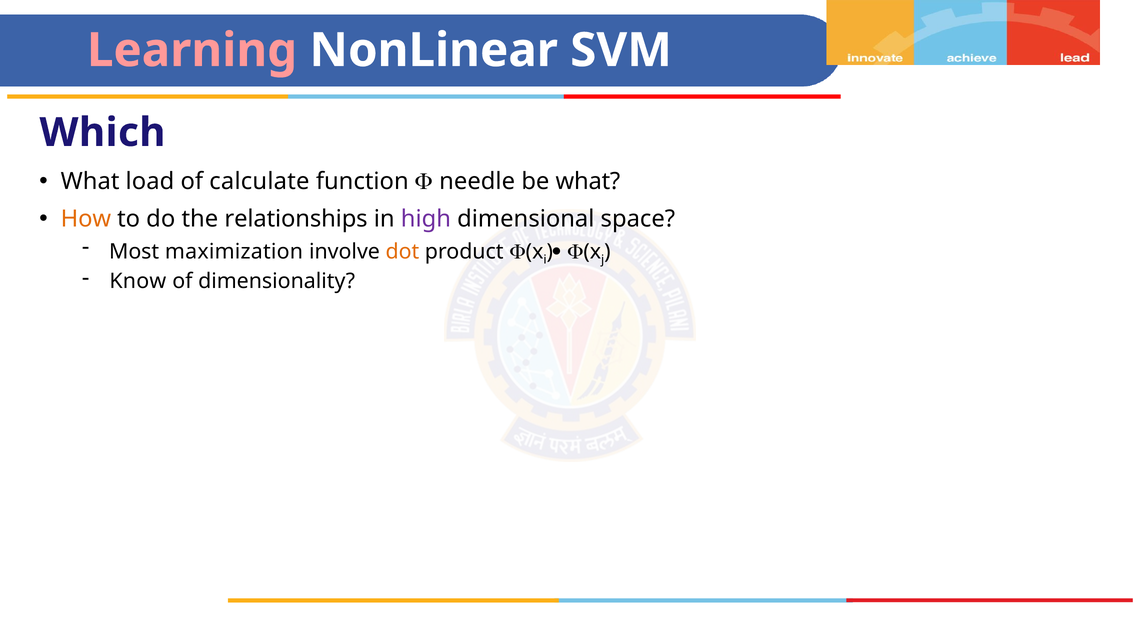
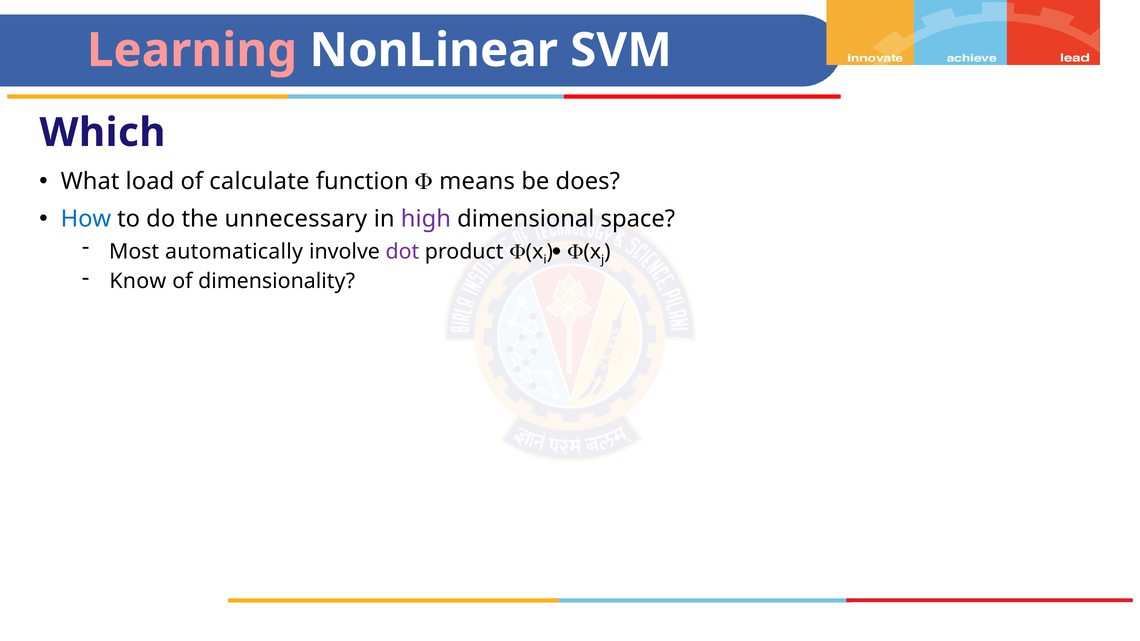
needle: needle -> means
be what: what -> does
How colour: orange -> blue
relationships: relationships -> unnecessary
maximization: maximization -> automatically
dot colour: orange -> purple
